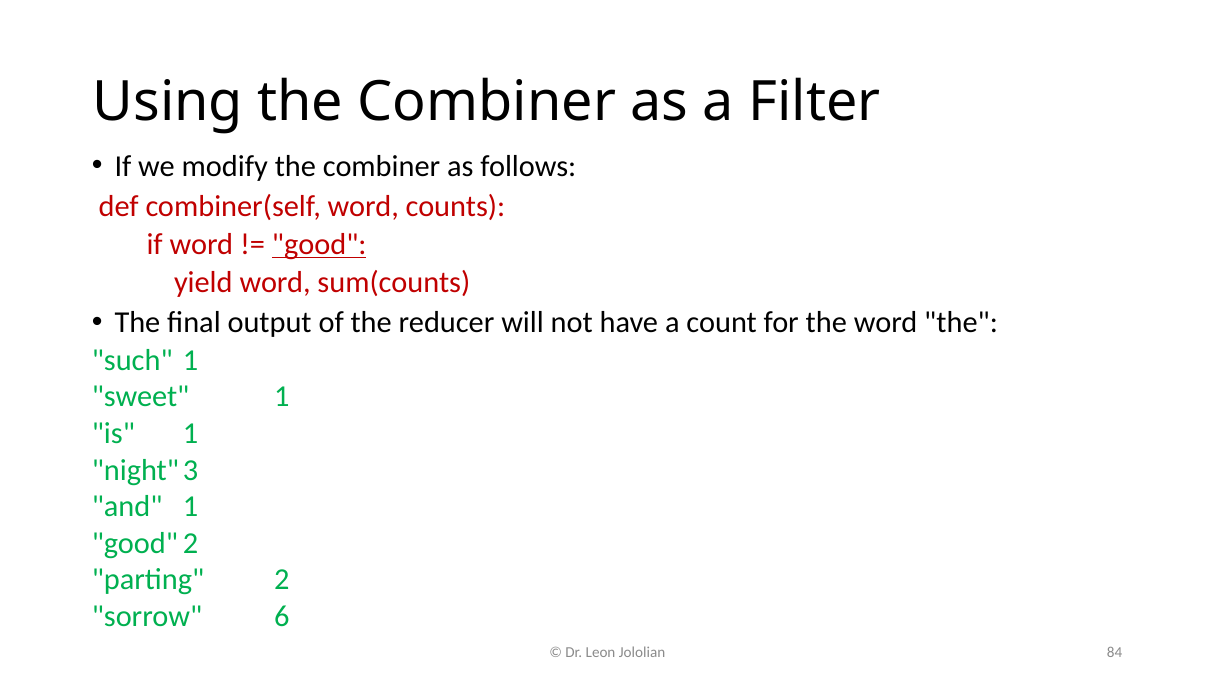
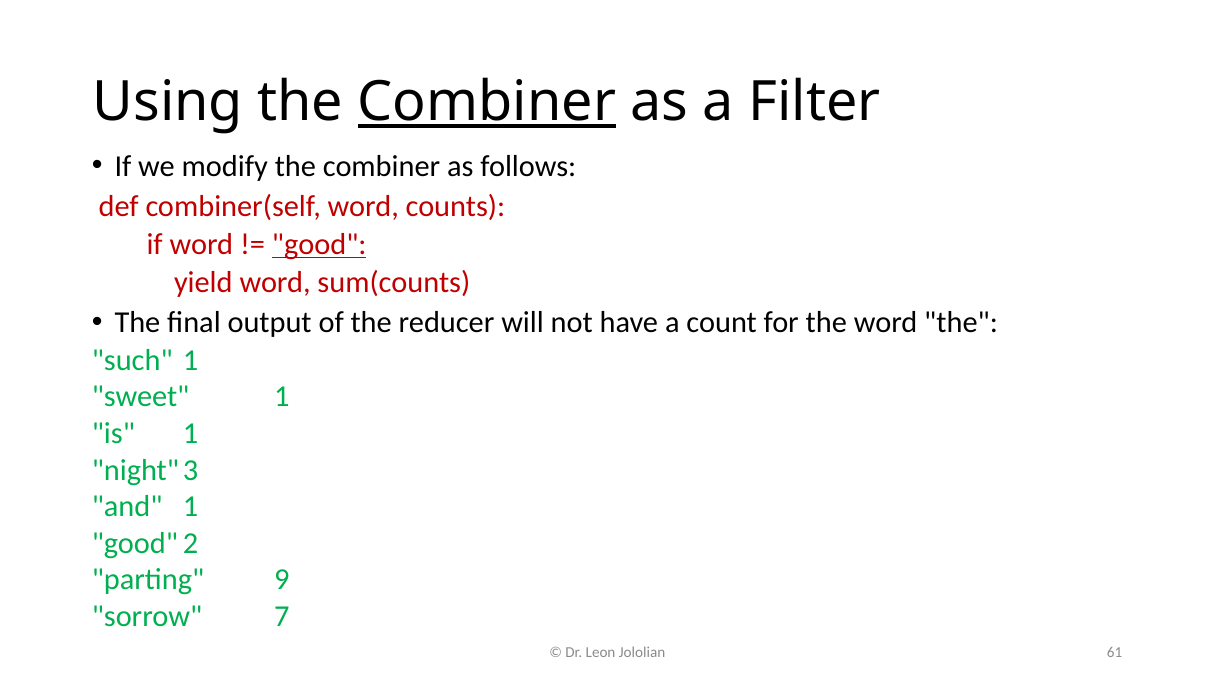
Combiner at (487, 102) underline: none -> present
2: 2 -> 9
6: 6 -> 7
84: 84 -> 61
